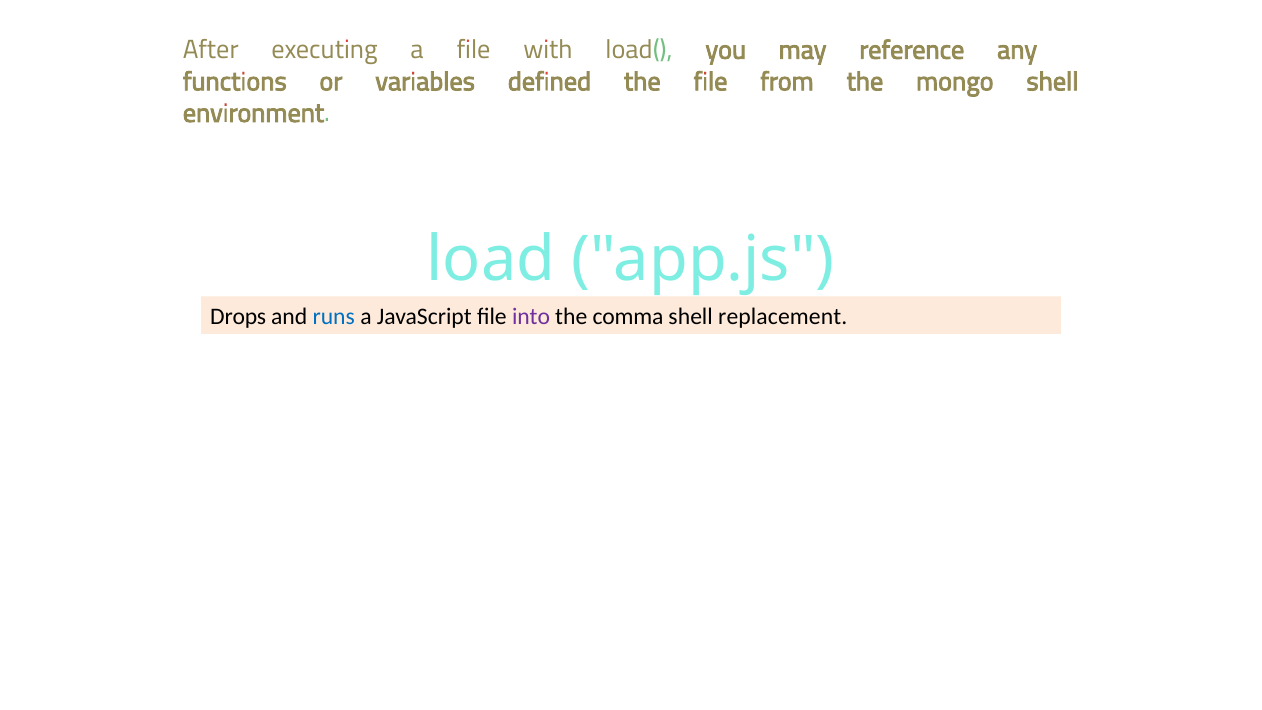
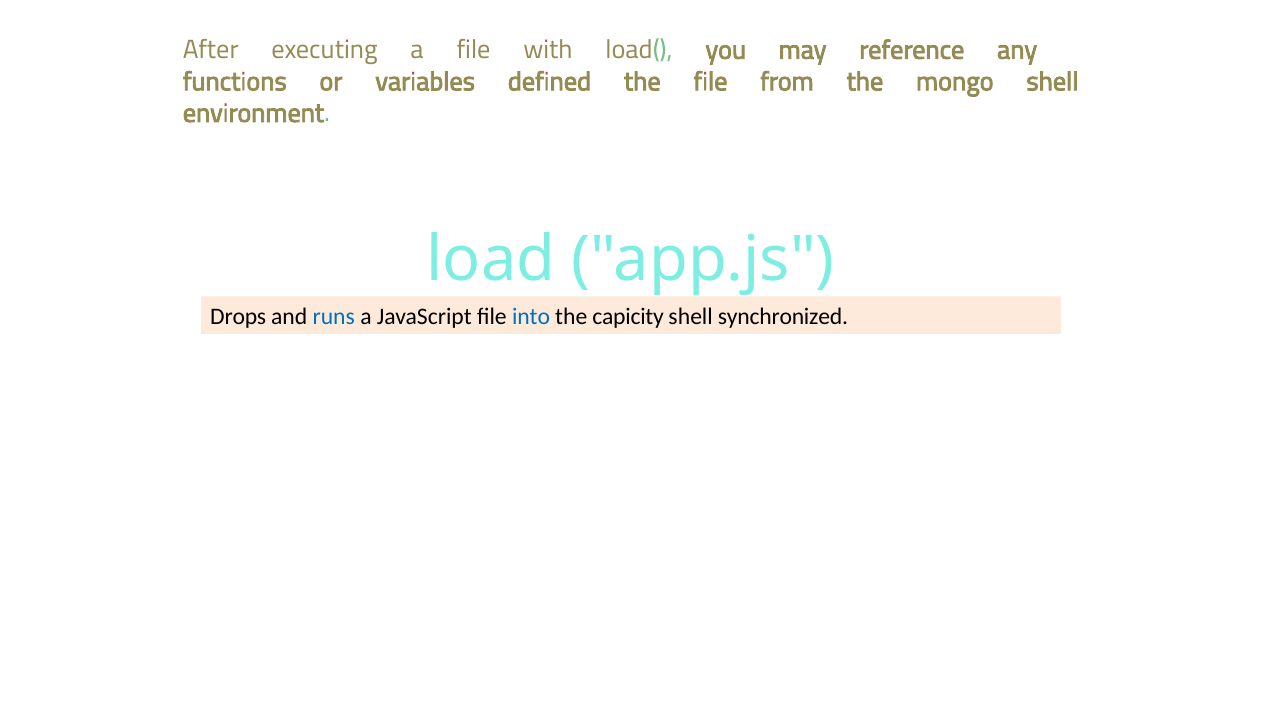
into colour: purple -> blue
comma: comma -> capicity
replacement: replacement -> synchronized
